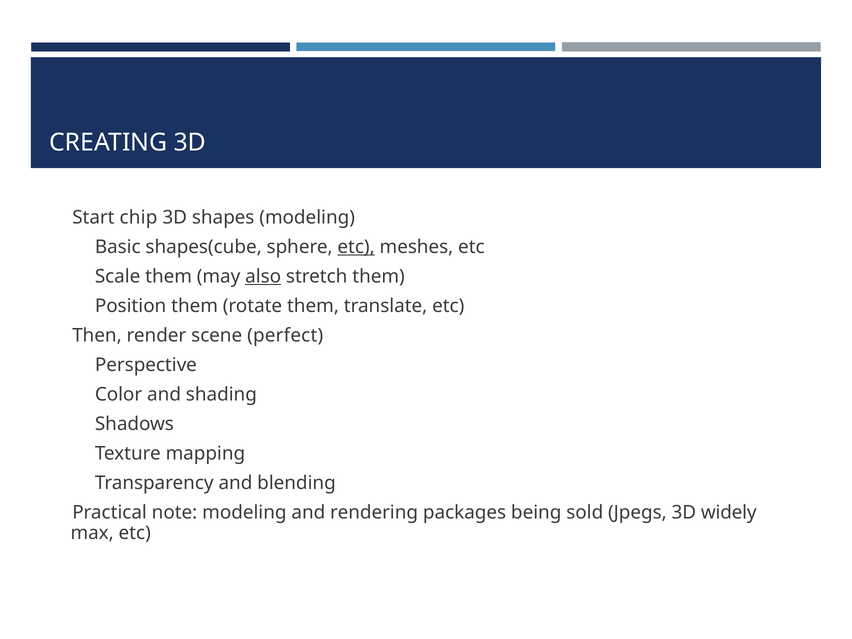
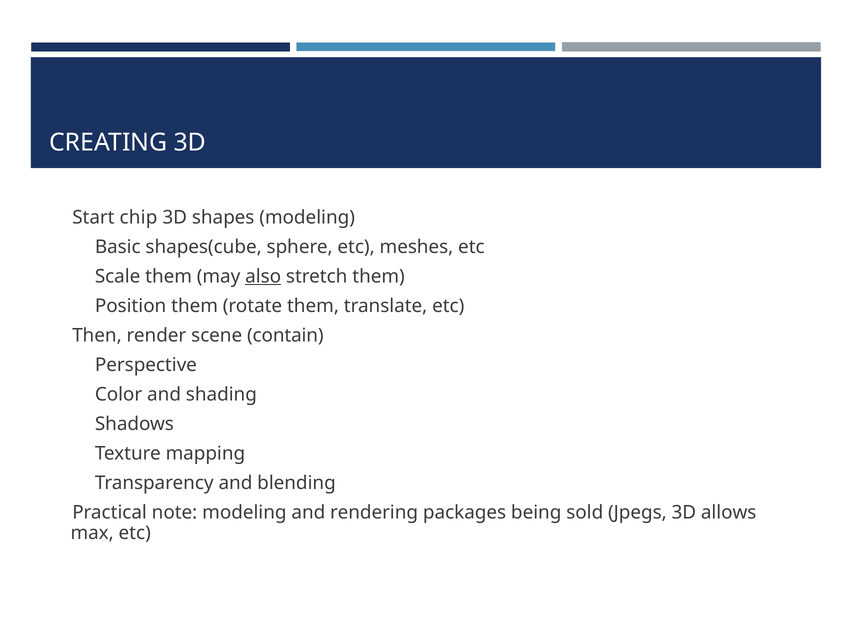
etc at (356, 247) underline: present -> none
perfect: perfect -> contain
widely: widely -> allows
